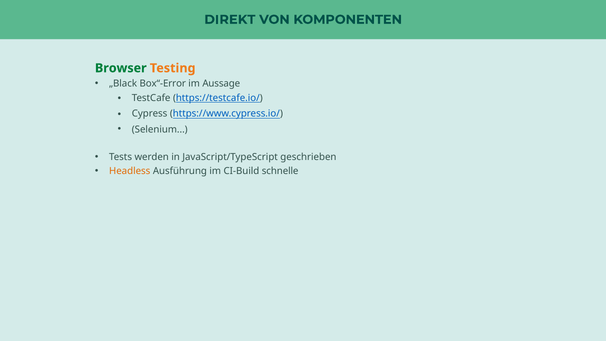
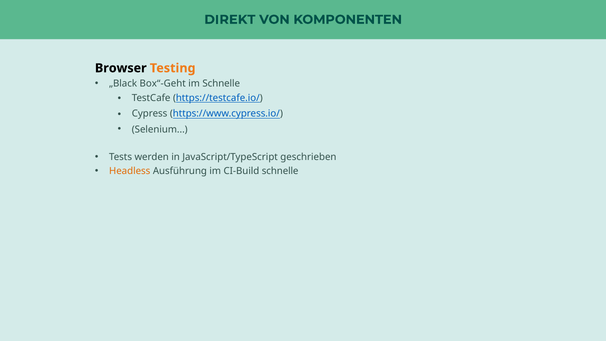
Browser colour: green -> black
Box“-Error: Box“-Error -> Box“-Geht
im Aussage: Aussage -> Schnelle
